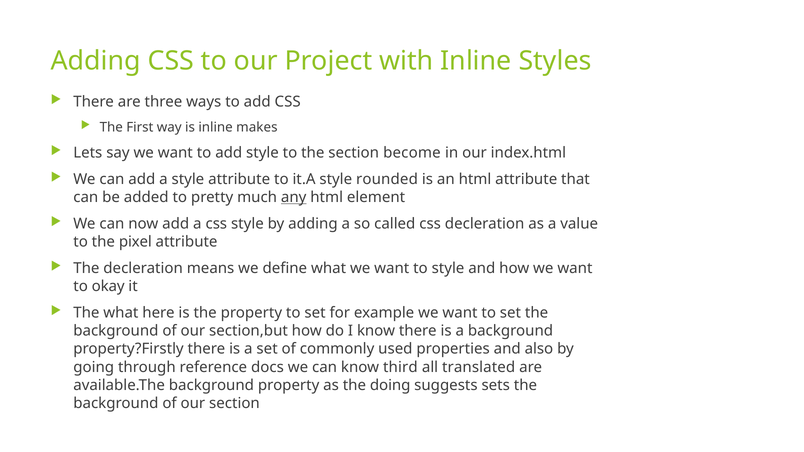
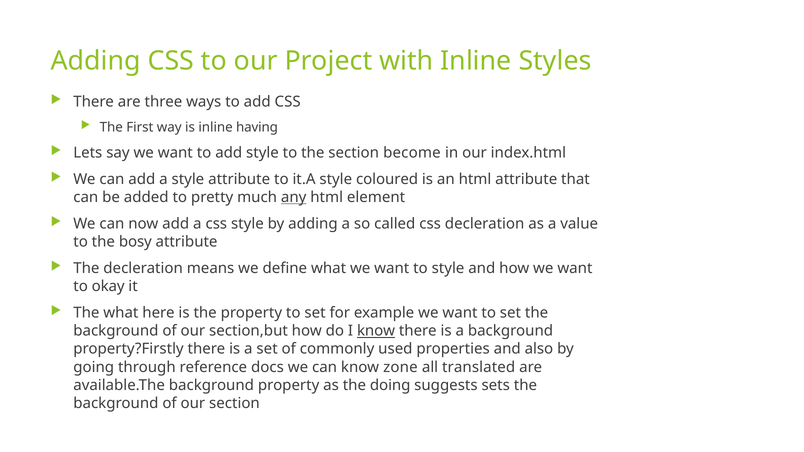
makes: makes -> having
rounded: rounded -> coloured
pixel: pixel -> bosy
know at (376, 331) underline: none -> present
third: third -> zone
